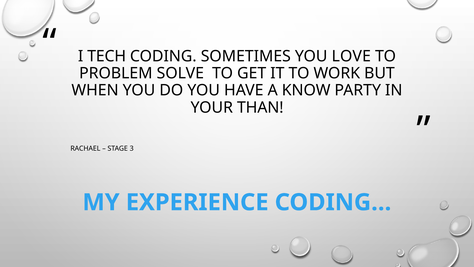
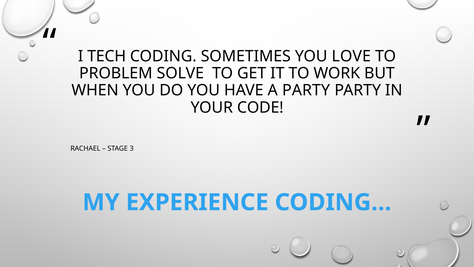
A KNOW: KNOW -> PARTY
THAN: THAN -> CODE
